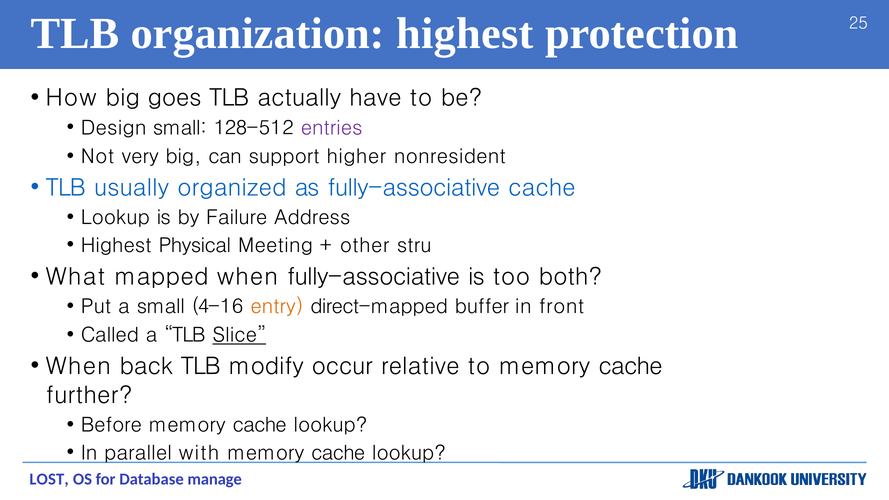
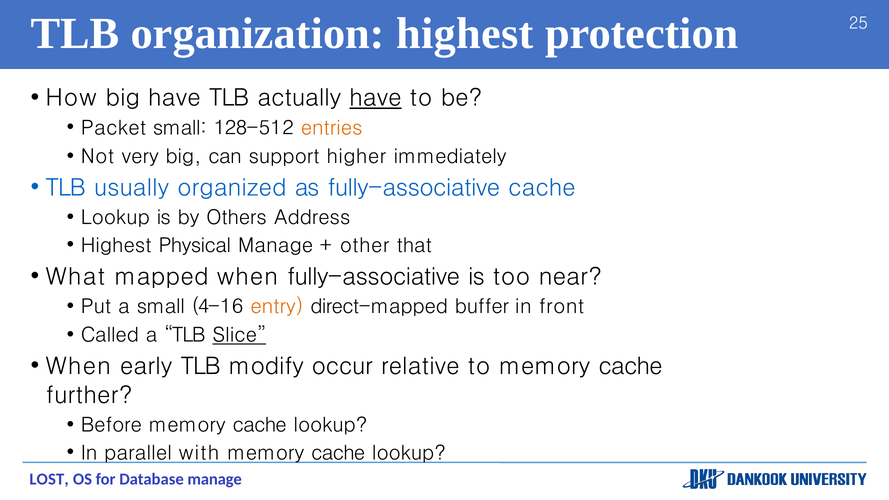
big goes: goes -> have
have at (375, 98) underline: none -> present
Design: Design -> Packet
entries colour: purple -> orange
nonresident: nonresident -> immediately
Failure: Failure -> Others
Physical Meeting: Meeting -> Manage
stru: stru -> that
both: both -> near
back: back -> early
